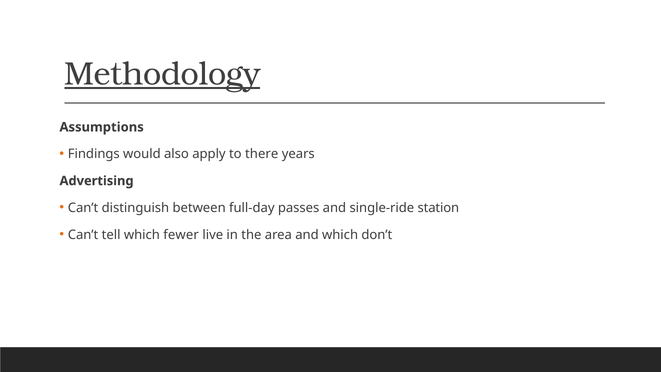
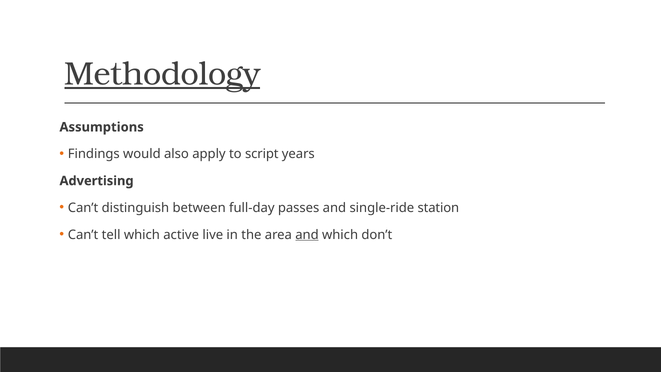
there: there -> script
fewer: fewer -> active
and at (307, 235) underline: none -> present
